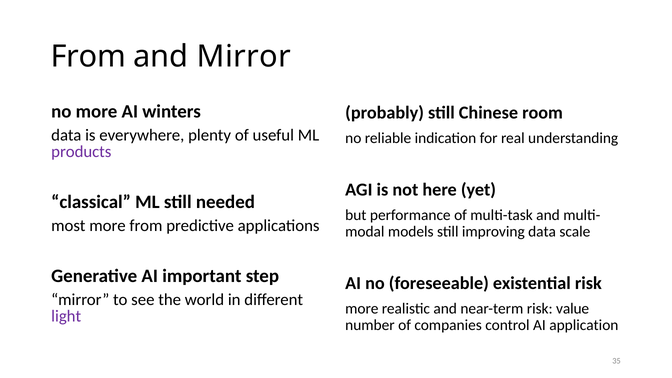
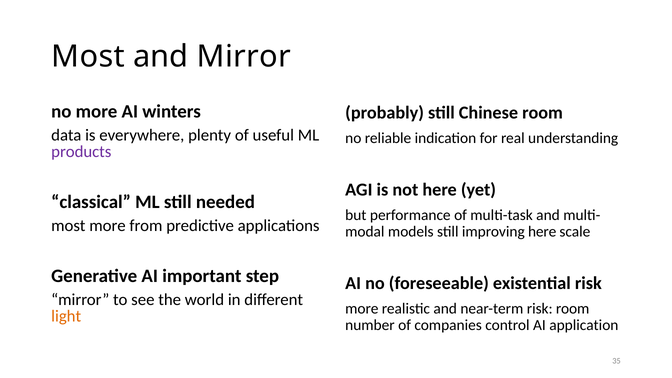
From at (88, 56): From -> Most
improving data: data -> here
risk value: value -> room
light colour: purple -> orange
